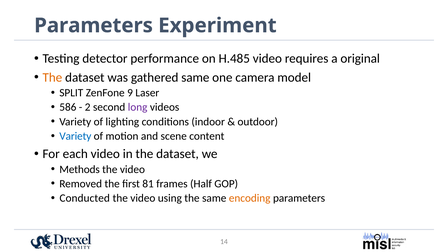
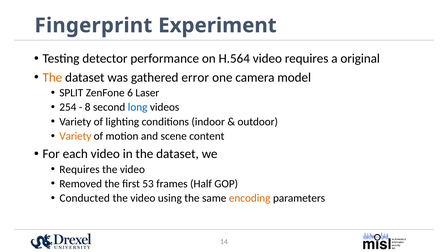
Parameters at (94, 25): Parameters -> Fingerprint
H.485: H.485 -> H.564
gathered same: same -> error
9: 9 -> 6
586: 586 -> 254
2: 2 -> 8
long colour: purple -> blue
Variety at (75, 136) colour: blue -> orange
Methods at (80, 169): Methods -> Requires
81: 81 -> 53
